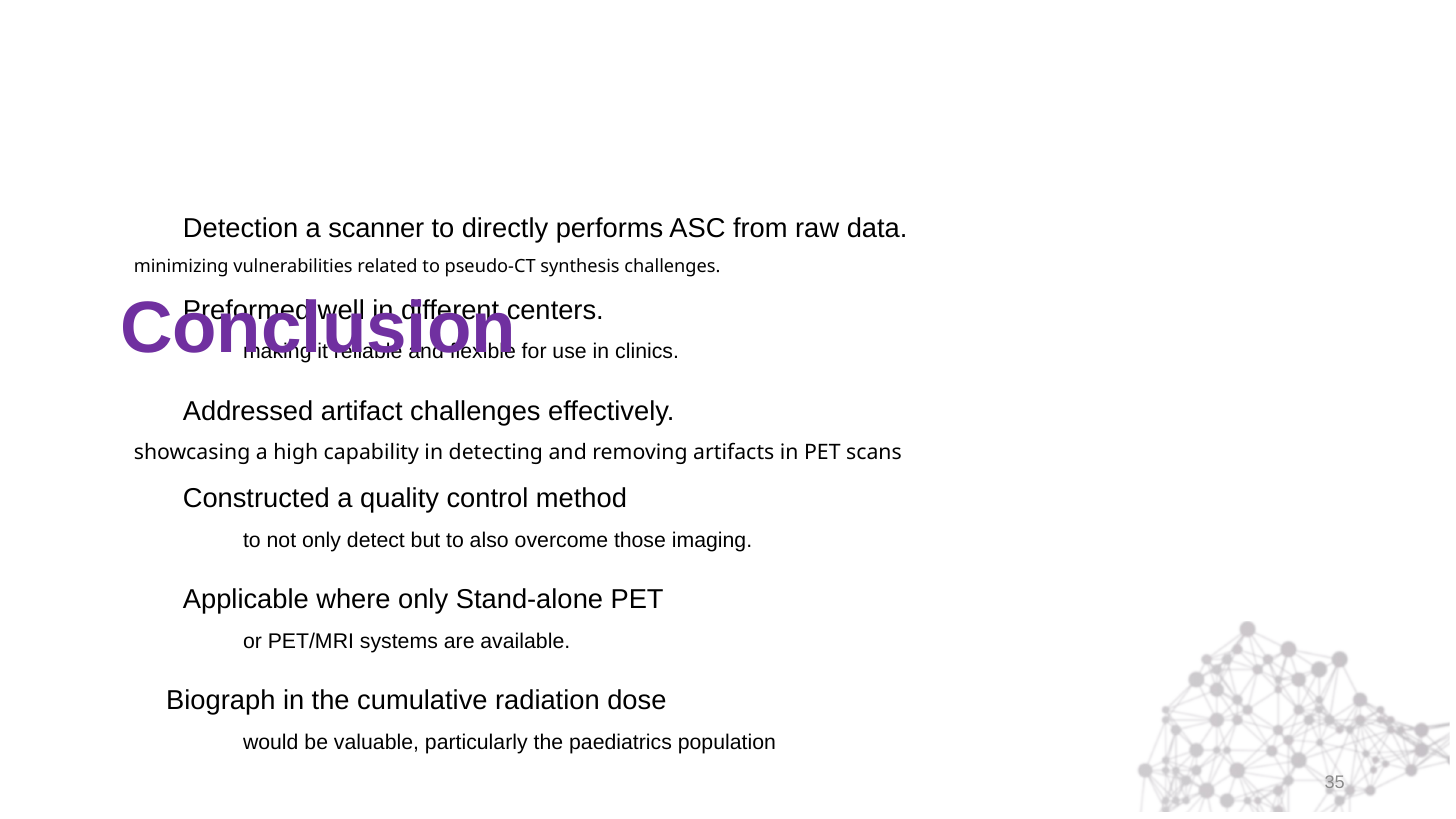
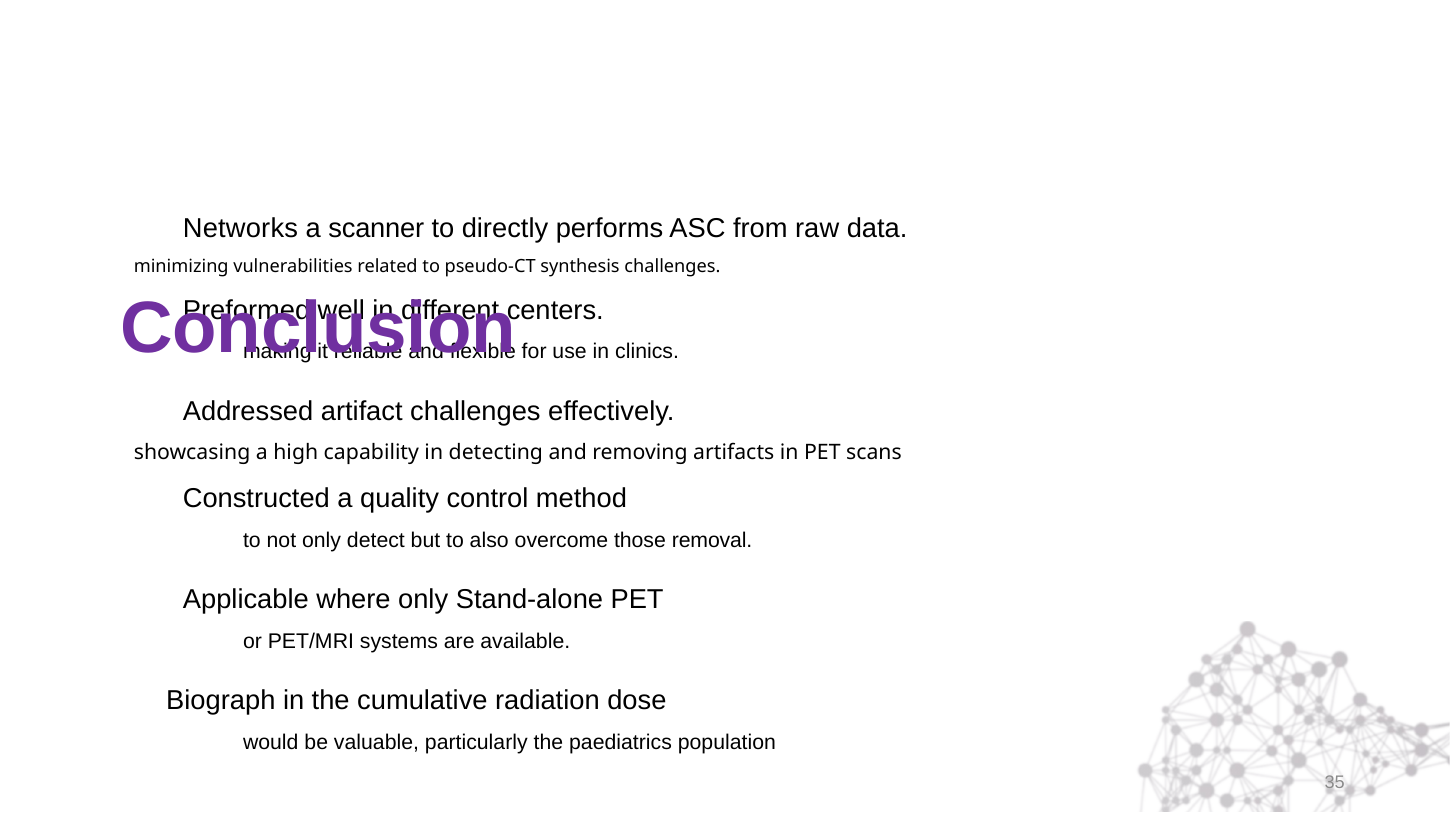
Detection: Detection -> Networks
imaging: imaging -> removal
